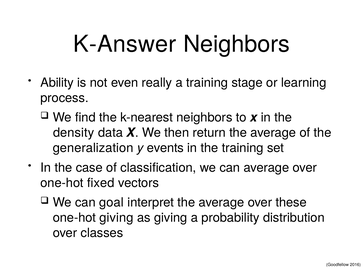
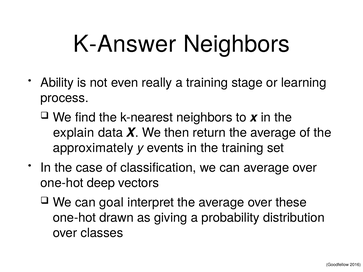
density: density -> explain
generalization: generalization -> approximately
fixed: fixed -> deep
one-hot giving: giving -> drawn
